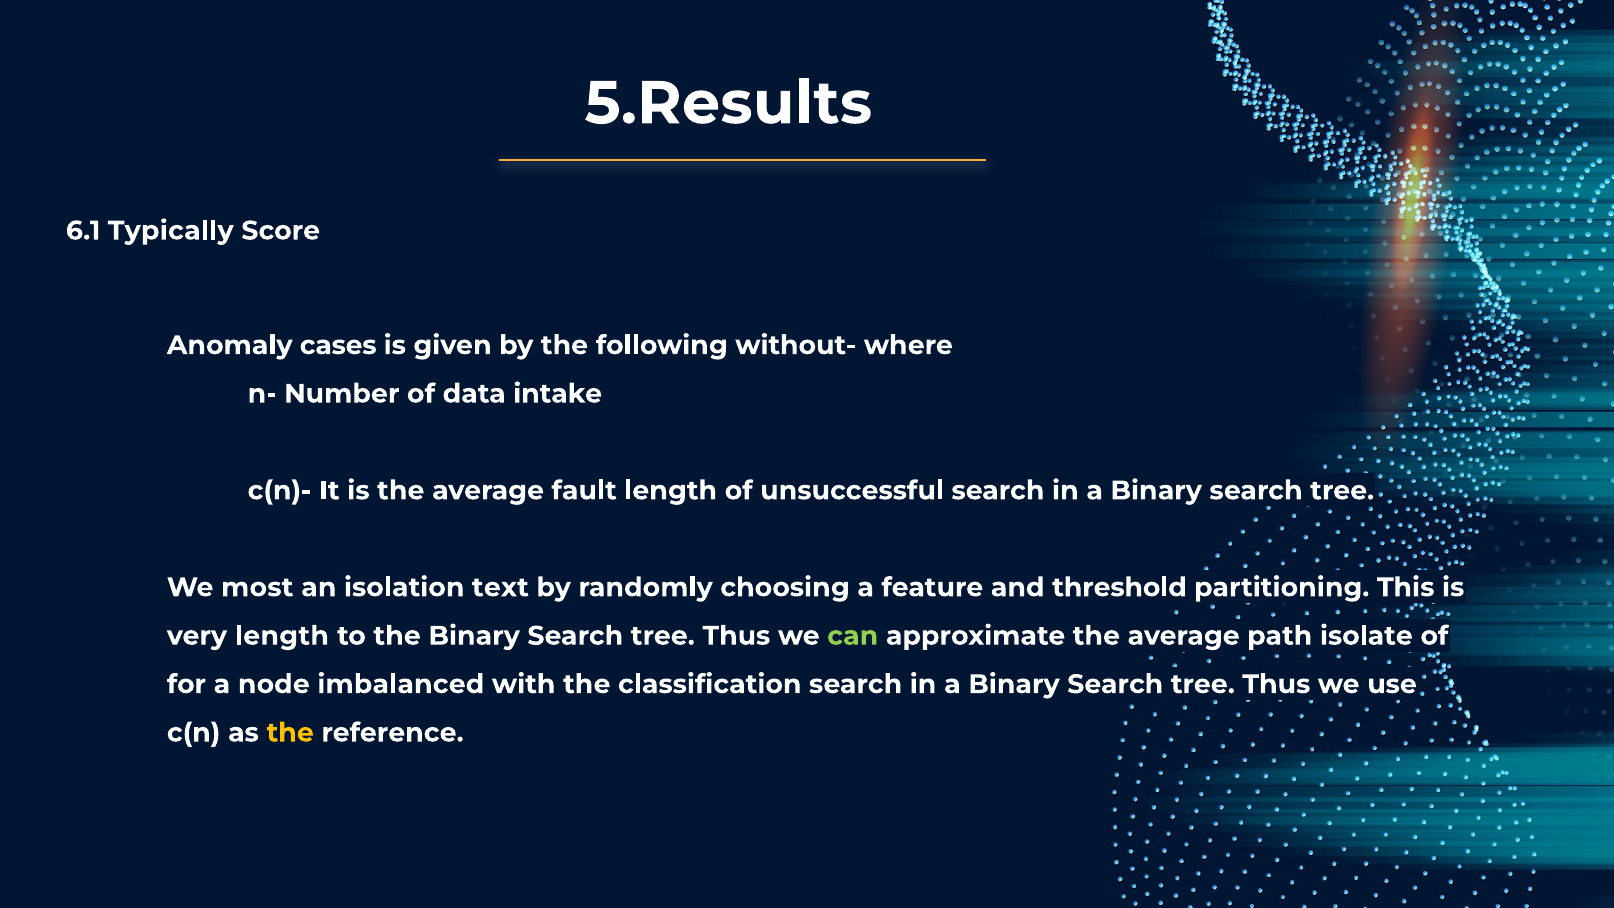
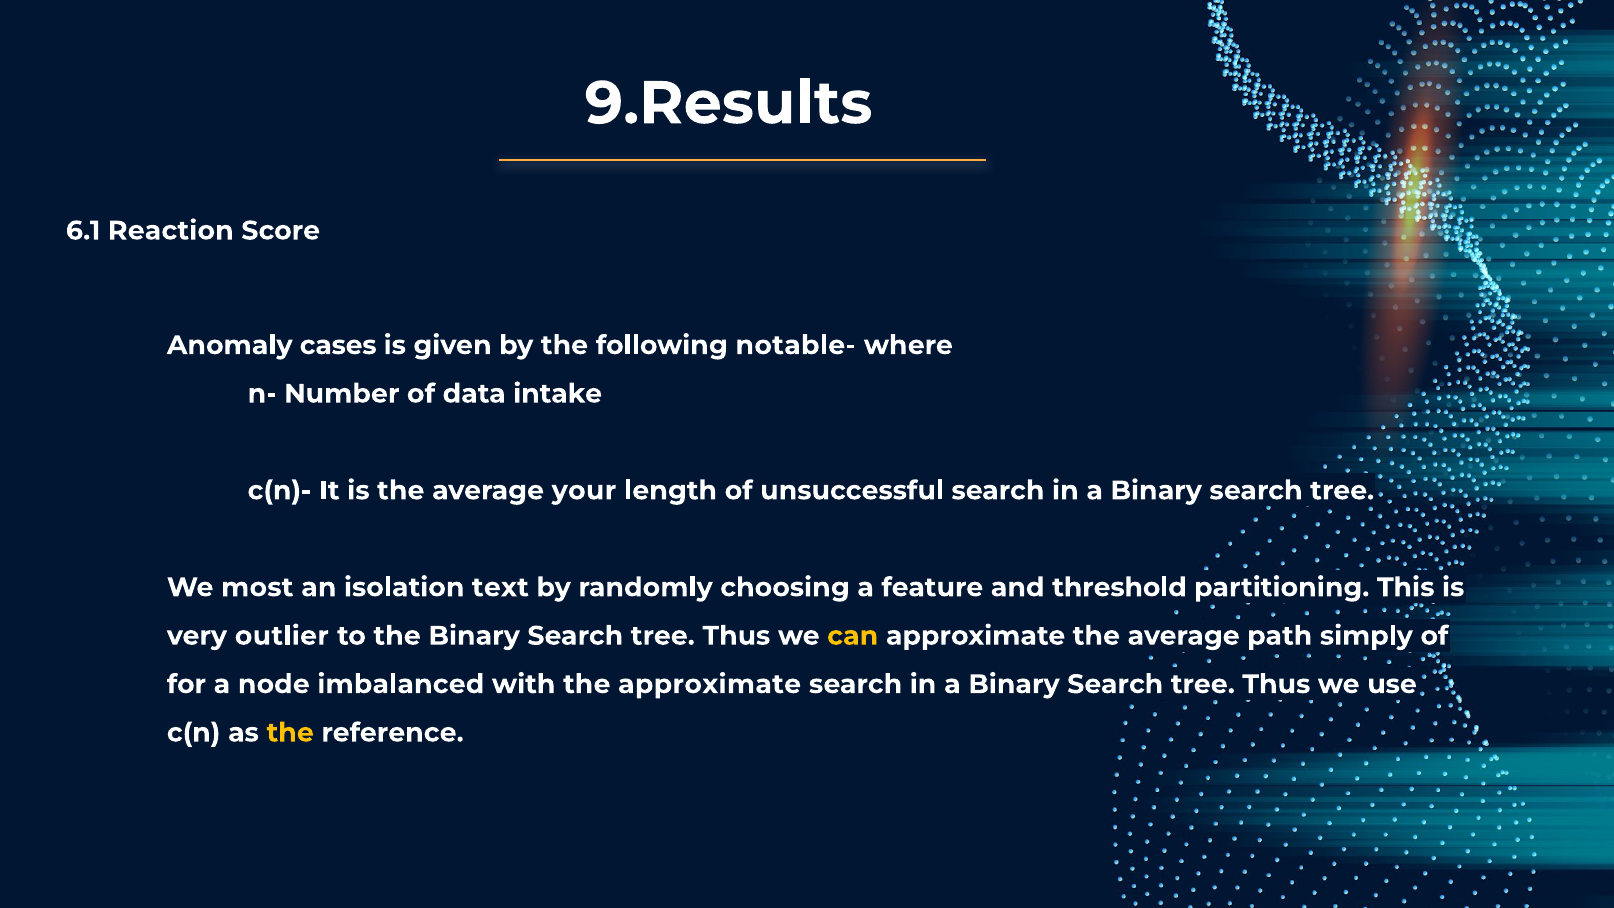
5.Results: 5.Results -> 9.Results
Typically: Typically -> Reaction
without-: without- -> notable-
fault: fault -> your
very length: length -> outlier
can colour: light green -> yellow
isolate: isolate -> simply
the classification: classification -> approximate
